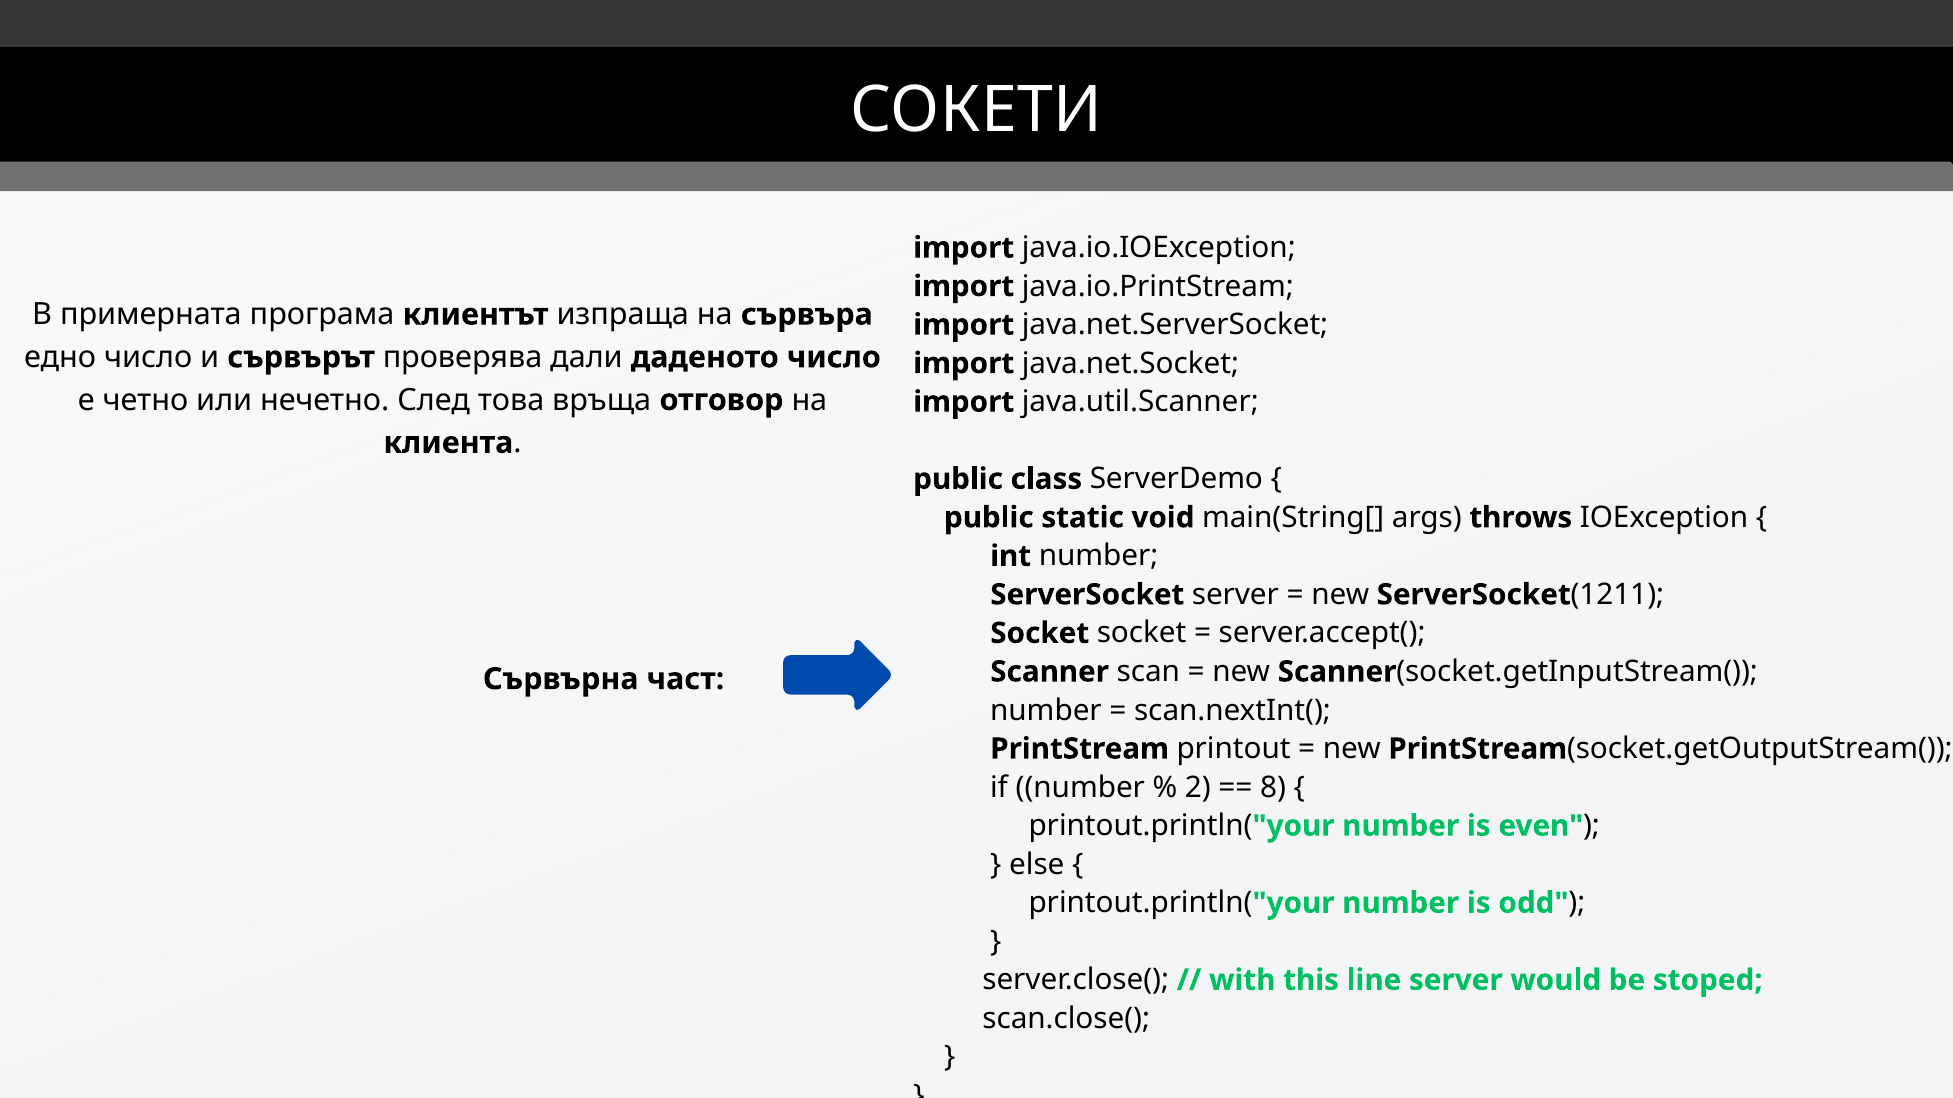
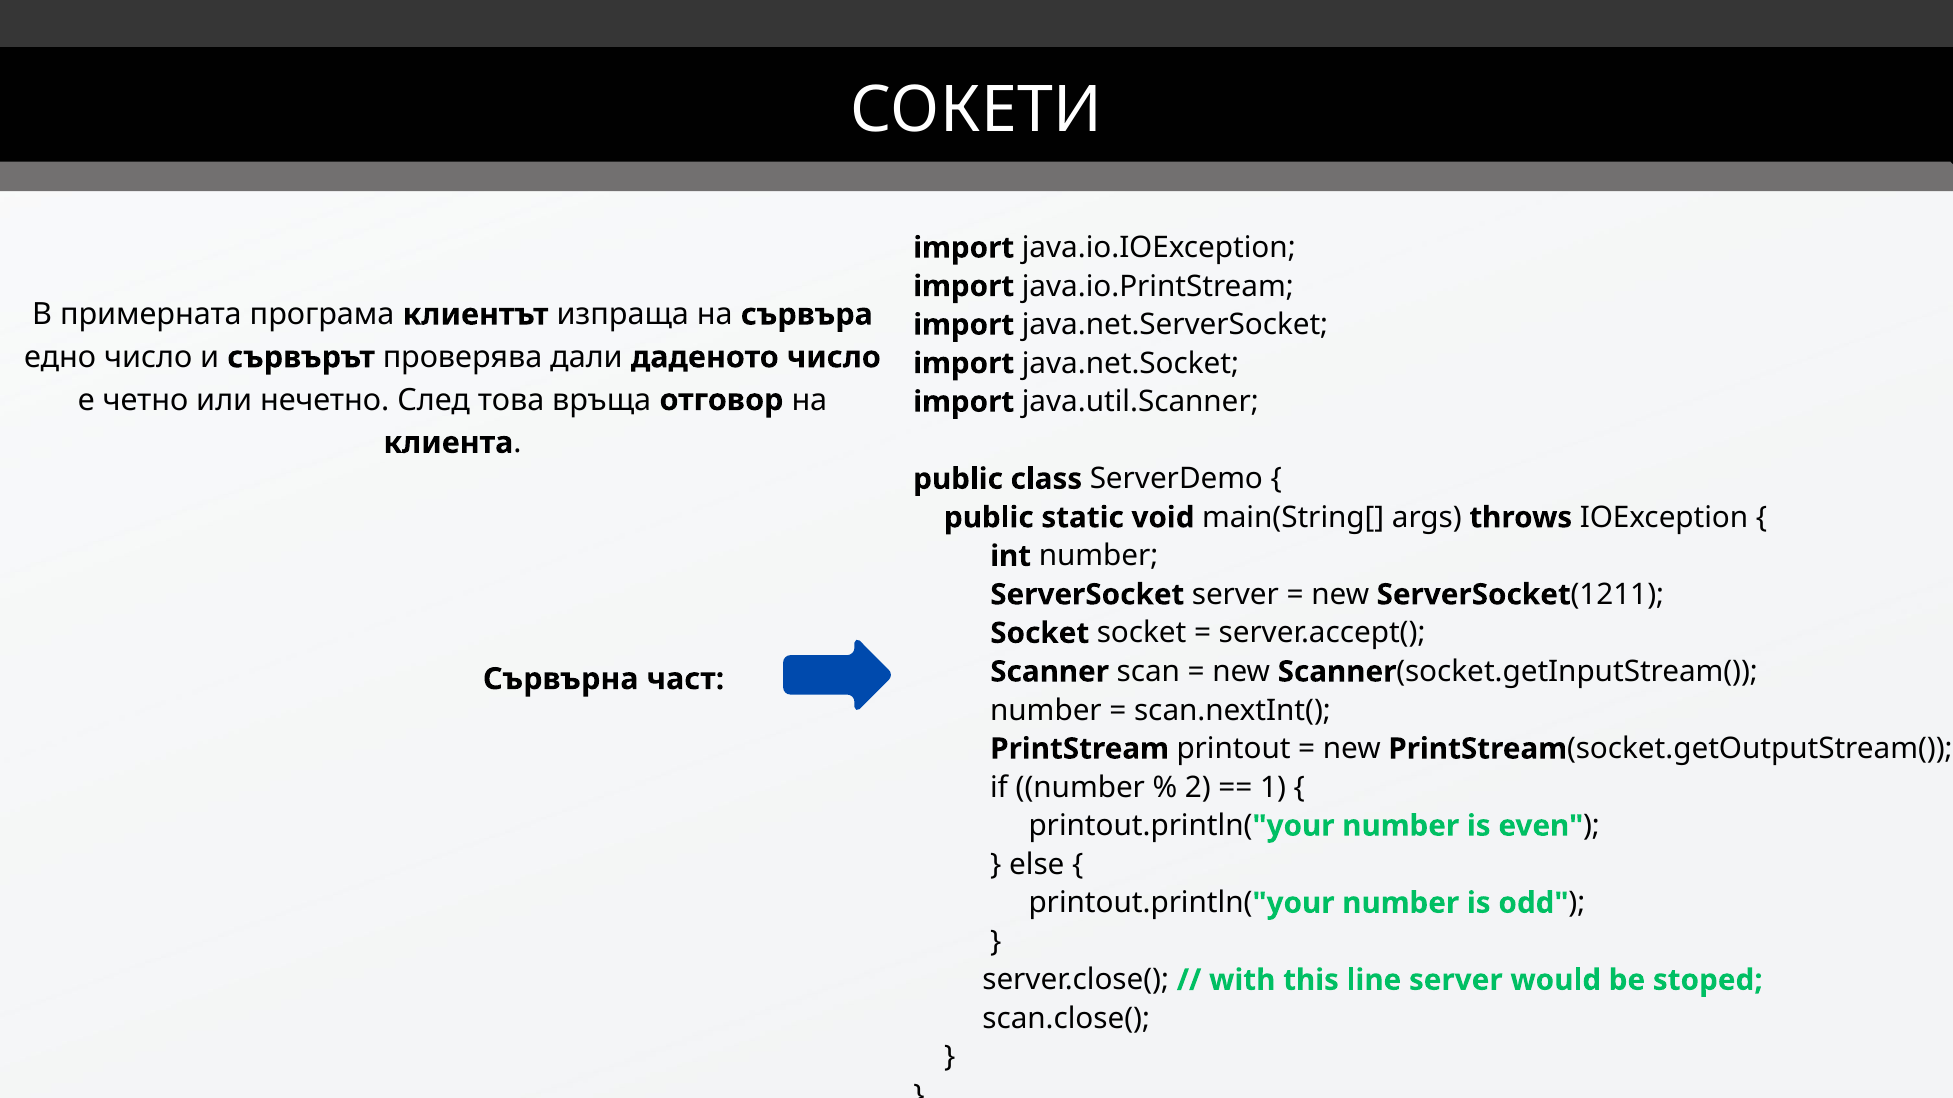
8: 8 -> 1
